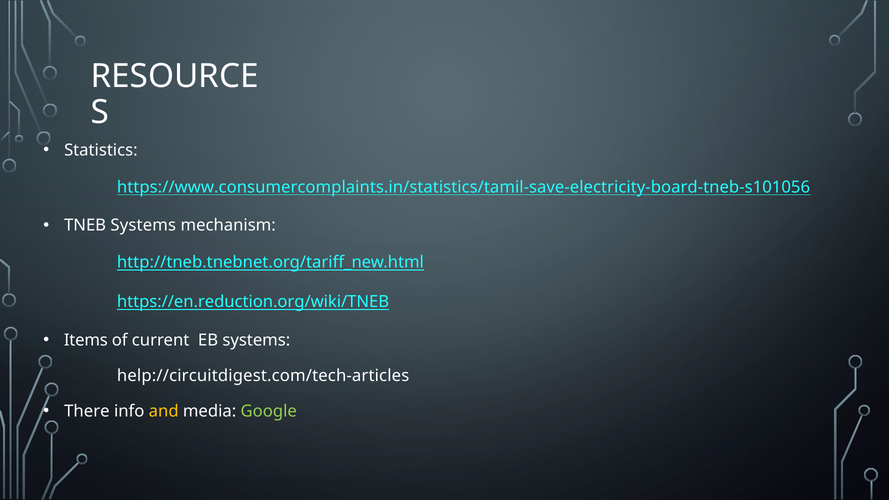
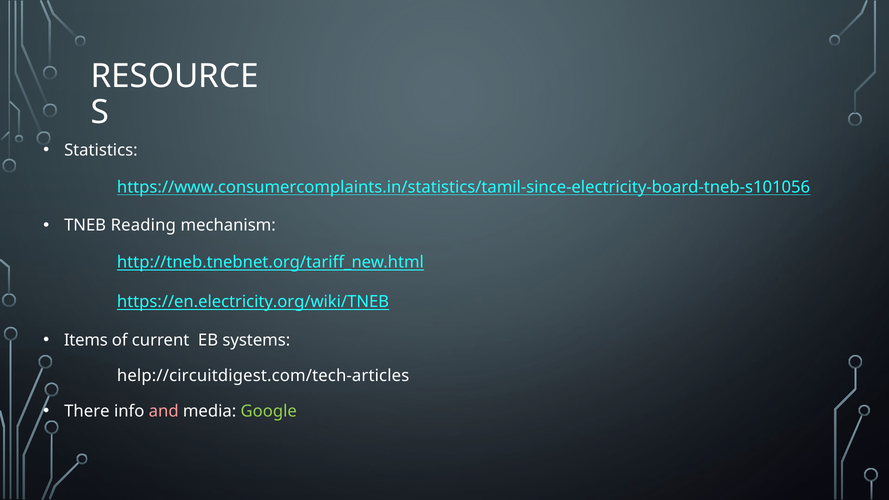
https://www.consumercomplaints.in/statistics/tamil-save-electricity-board-tneb-s101056: https://www.consumercomplaints.in/statistics/tamil-save-electricity-board-tneb-s101056 -> https://www.consumercomplaints.in/statistics/tamil-since-electricity-board-tneb-s101056
TNEB Systems: Systems -> Reading
https://en.reduction.org/wiki/TNEB: https://en.reduction.org/wiki/TNEB -> https://en.electricity.org/wiki/TNEB
and colour: yellow -> pink
